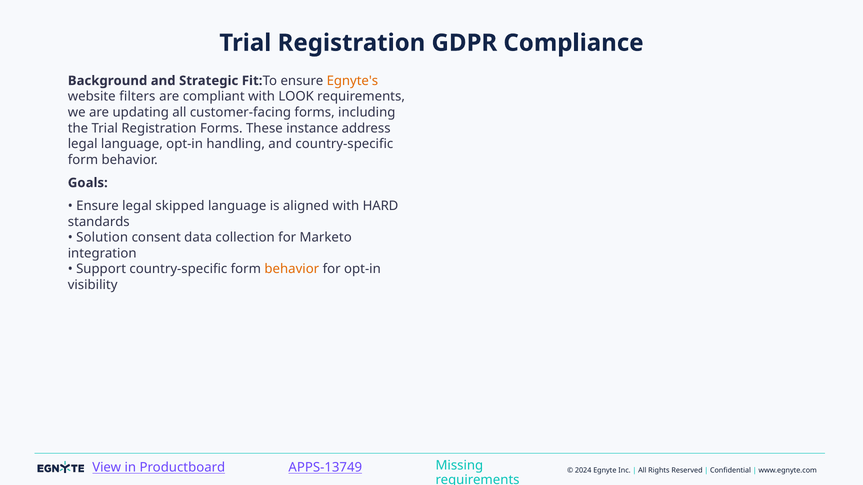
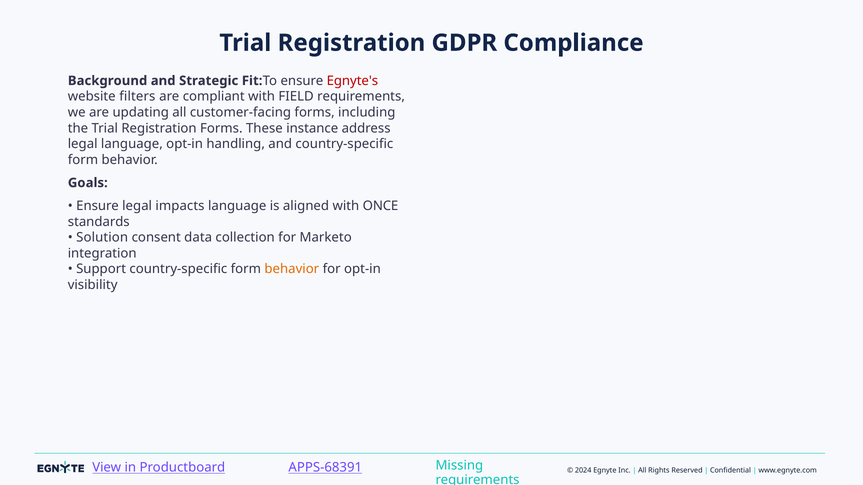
Egnyte's colour: orange -> red
LOOK: LOOK -> FIELD
skipped: skipped -> impacts
HARD: HARD -> ONCE
APPS-13749: APPS-13749 -> APPS-68391
